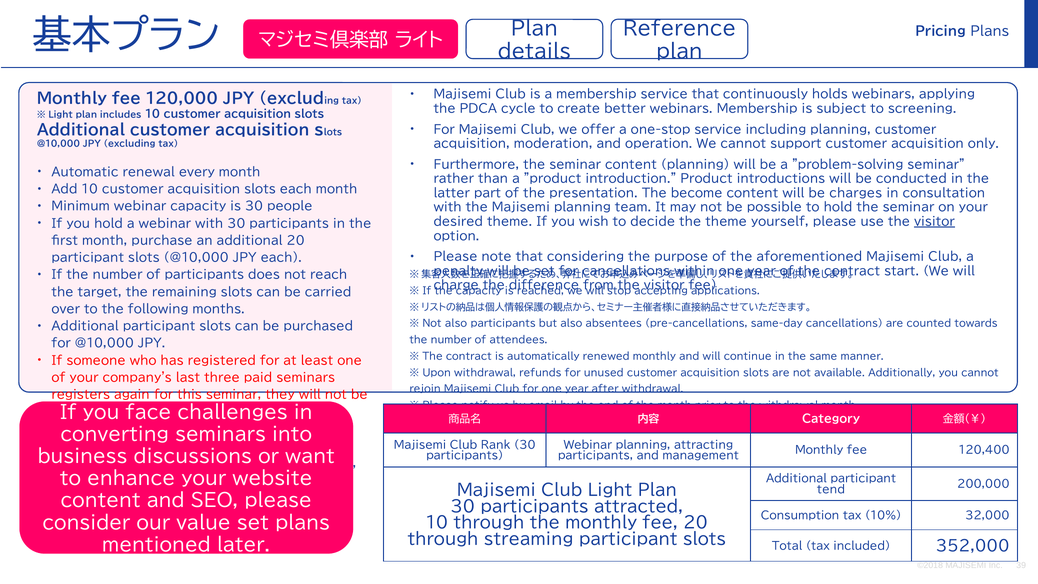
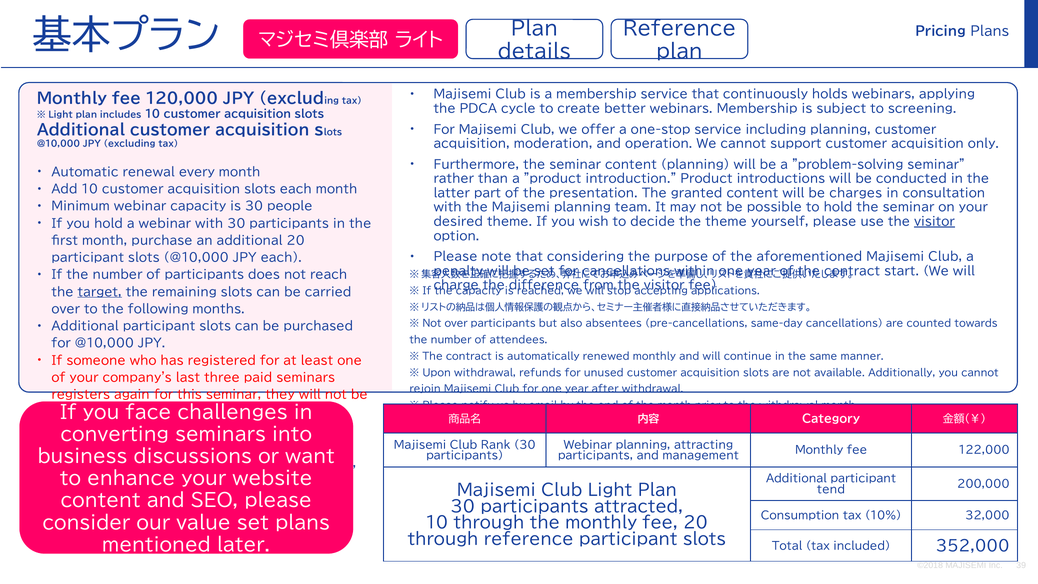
become: become -> granted
target underline: none -> present
Not also: also -> over
120,400: 120,400 -> 122,000
through streaming: streaming -> reference
